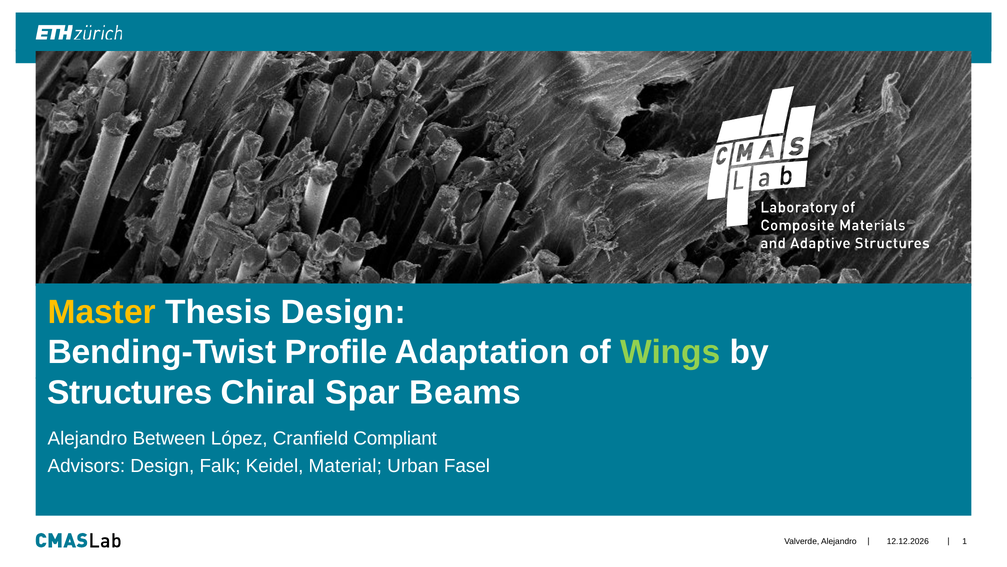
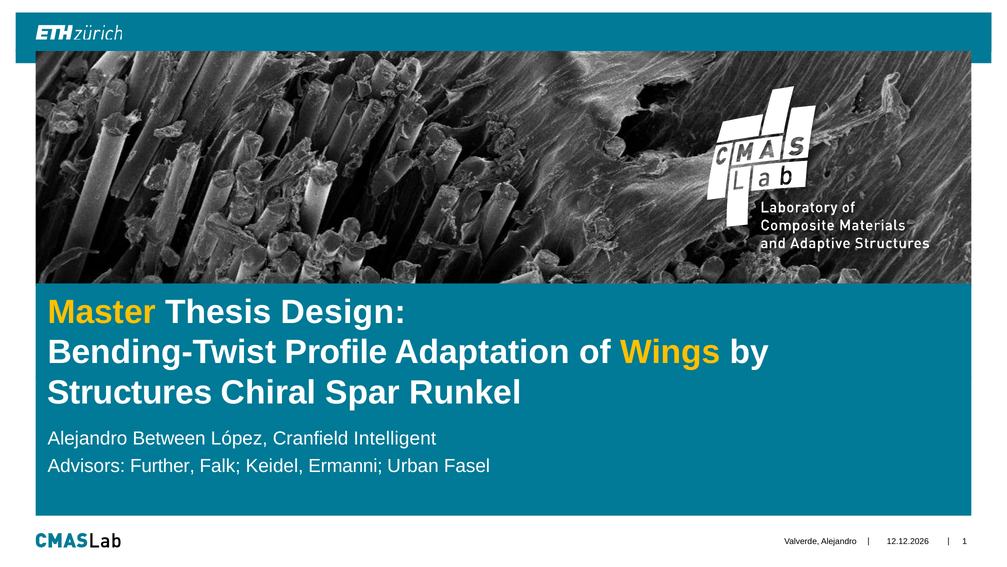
Wings colour: light green -> yellow
Beams: Beams -> Runkel
Compliant: Compliant -> Intelligent
Advisors Design: Design -> Further
Material: Material -> Ermanni
